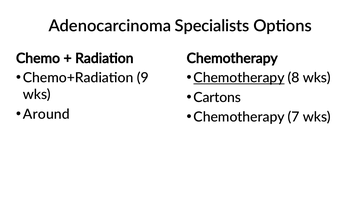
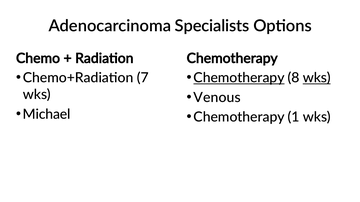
9: 9 -> 7
wks at (317, 78) underline: none -> present
Cartons: Cartons -> Venous
Around: Around -> Michael
7: 7 -> 1
